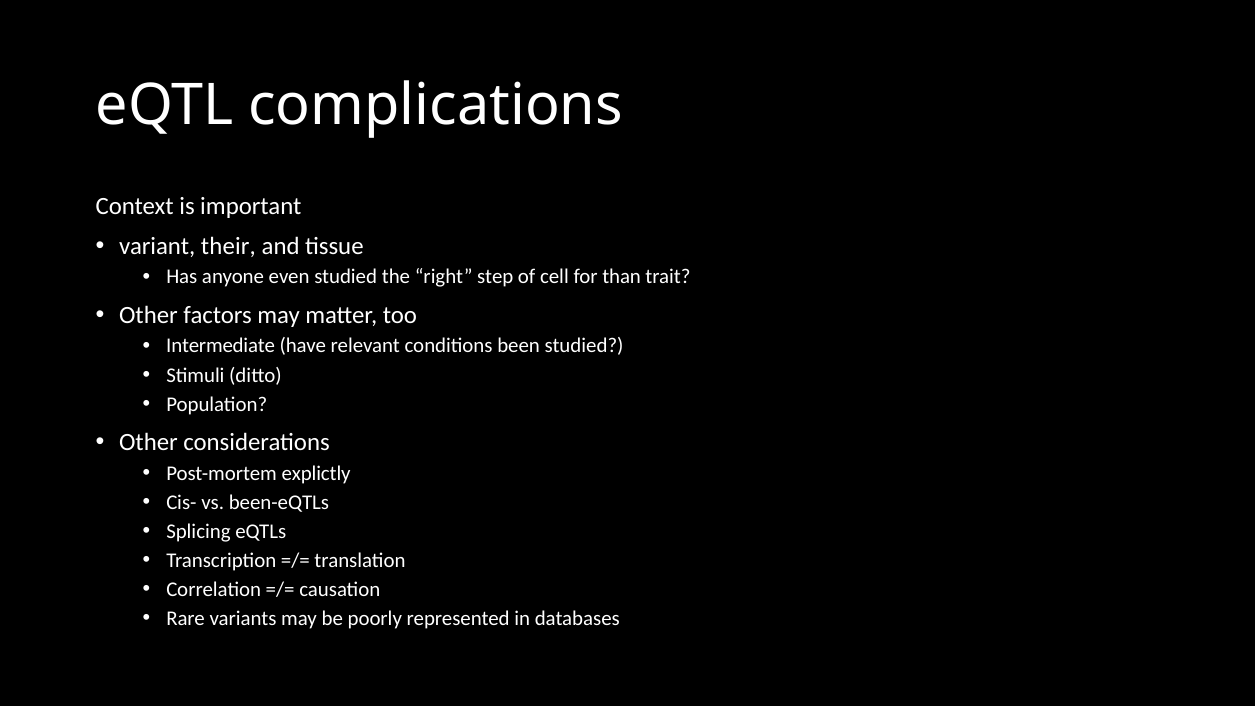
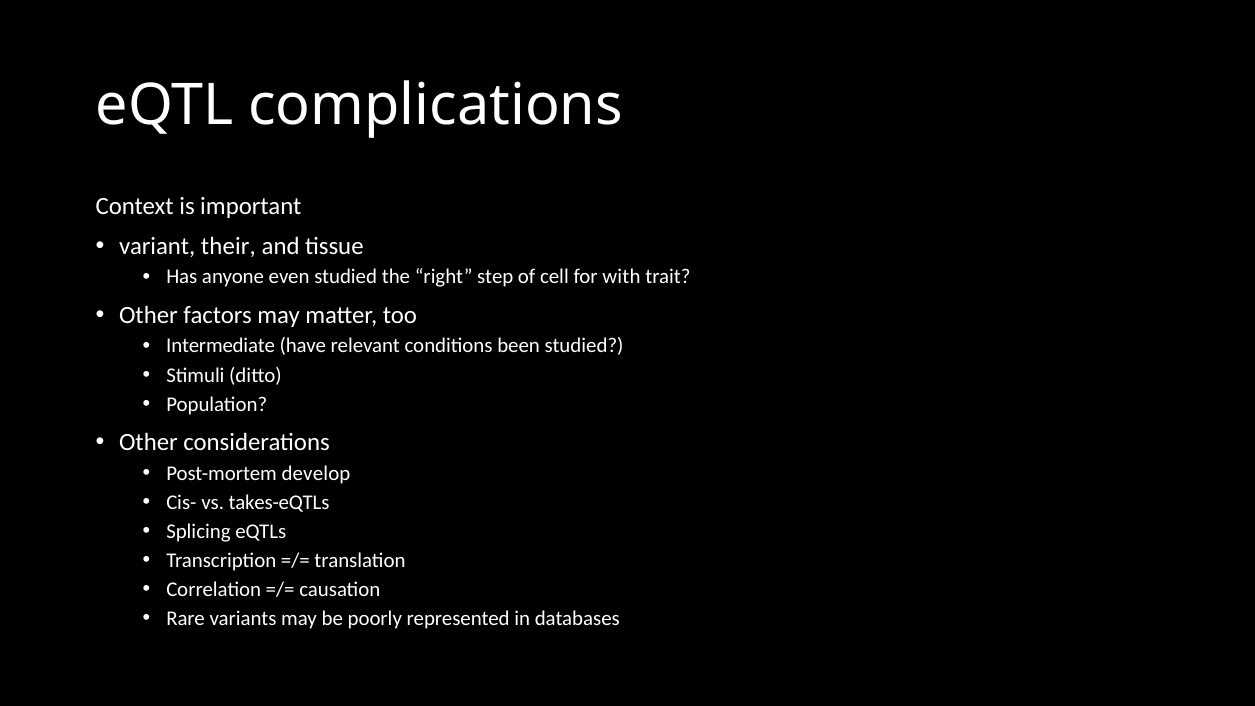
than: than -> with
explictly: explictly -> develop
been-eQTLs: been-eQTLs -> takes-eQTLs
